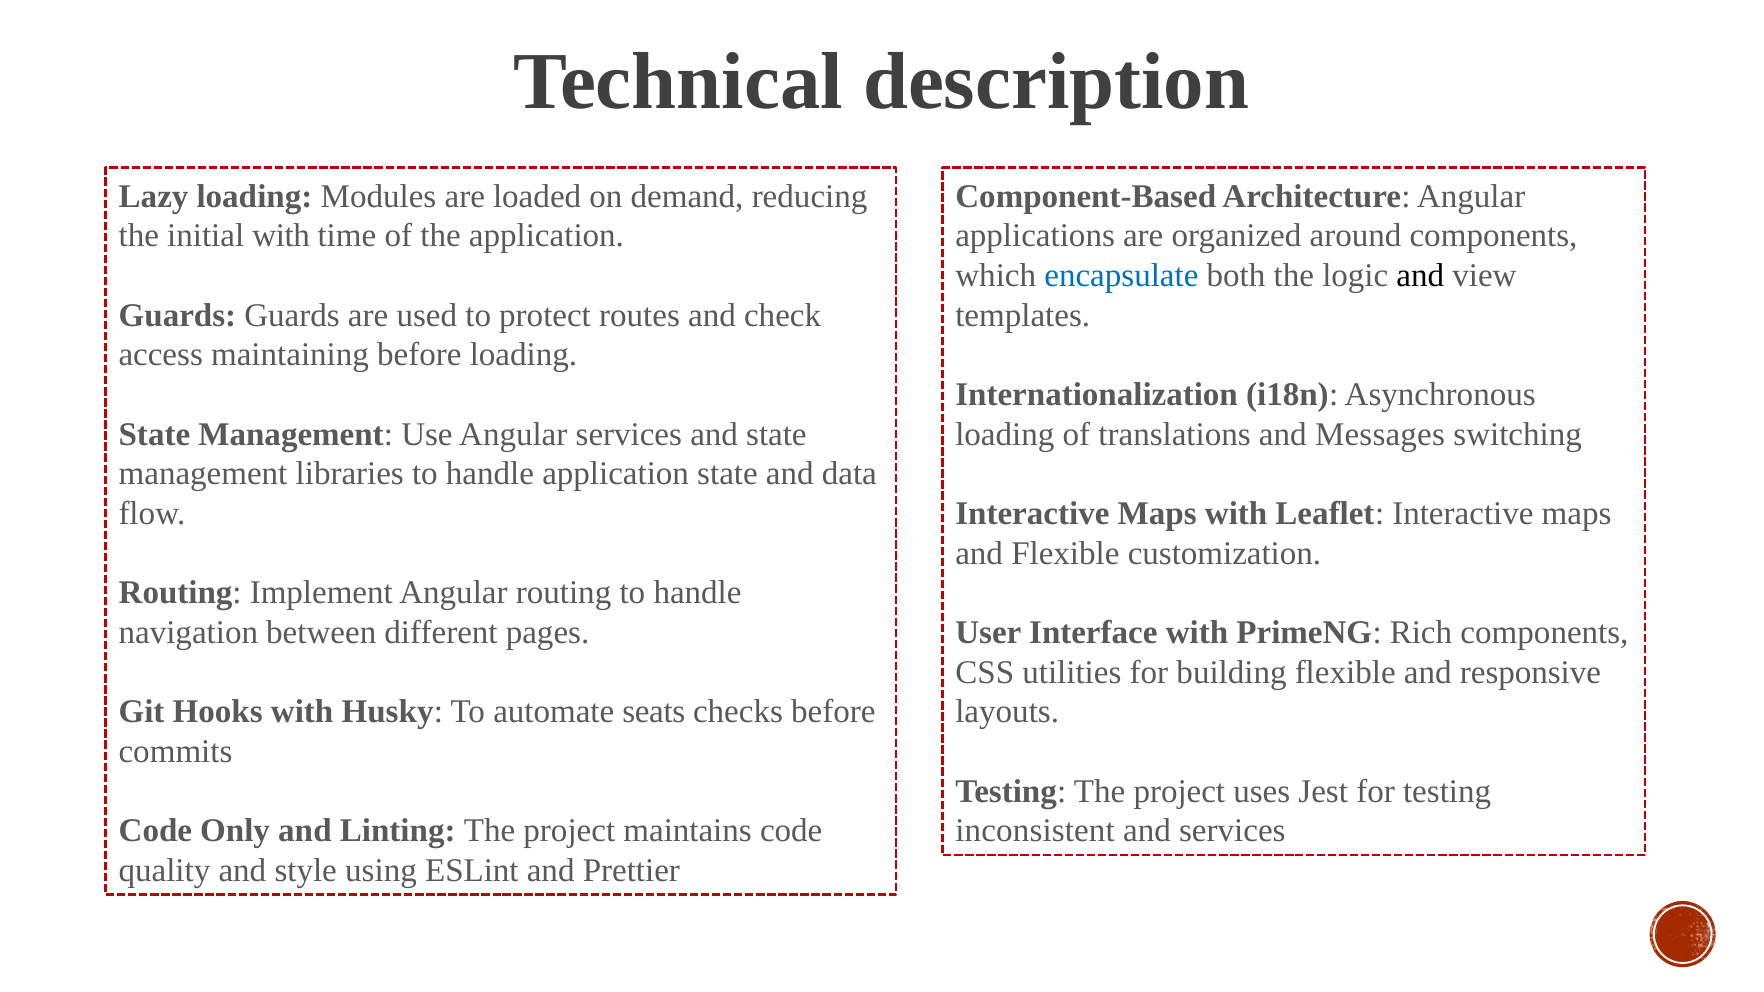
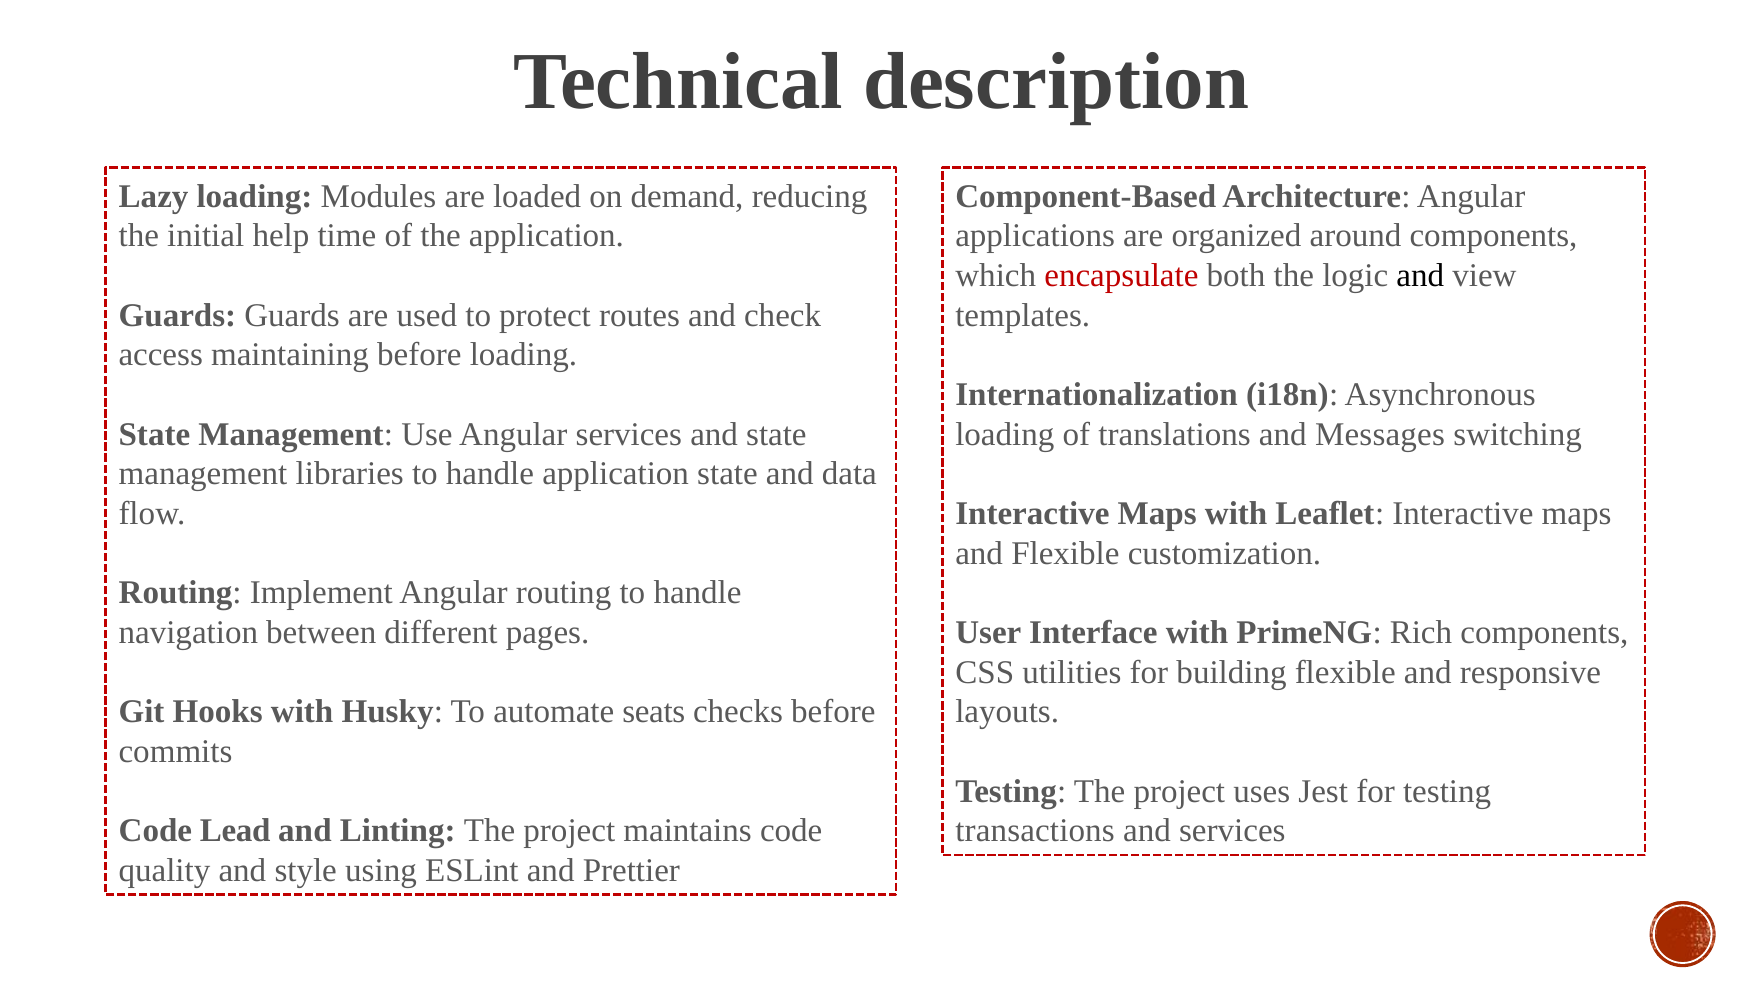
initial with: with -> help
encapsulate colour: blue -> red
Only: Only -> Lead
inconsistent: inconsistent -> transactions
